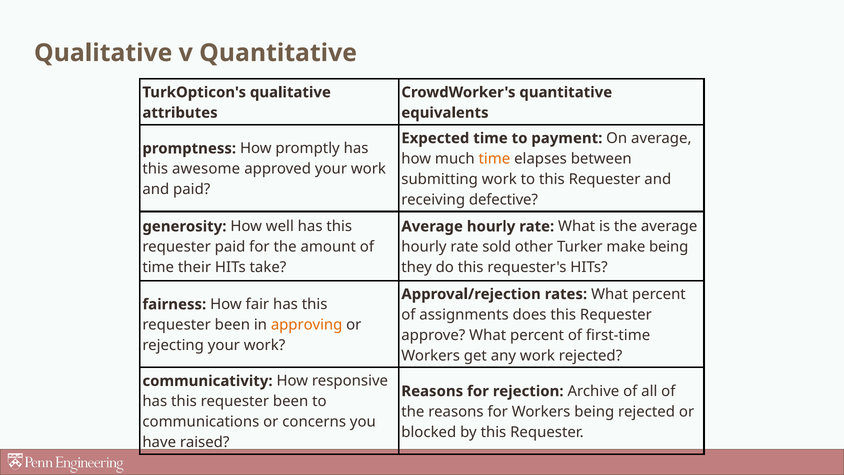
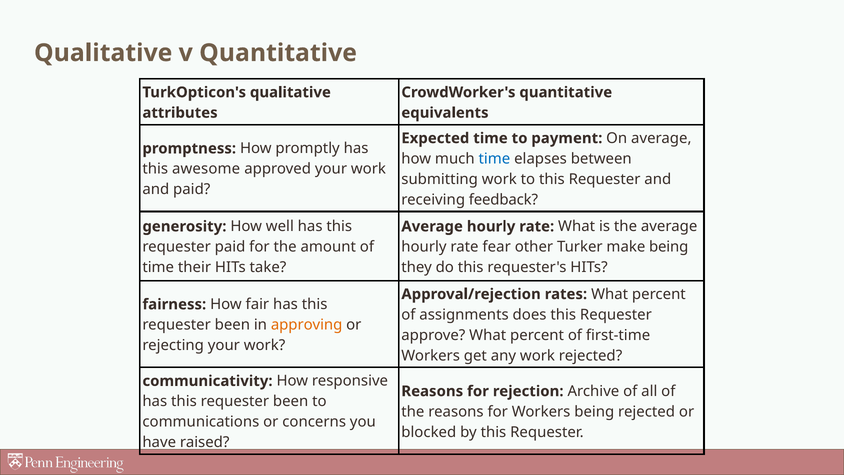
time at (494, 159) colour: orange -> blue
defective: defective -> feedback
sold: sold -> fear
